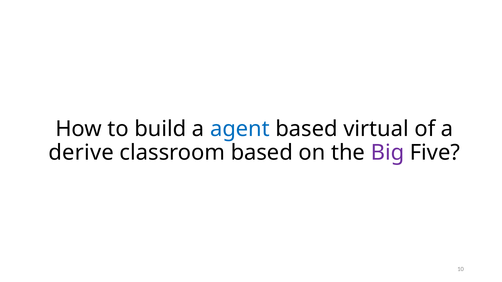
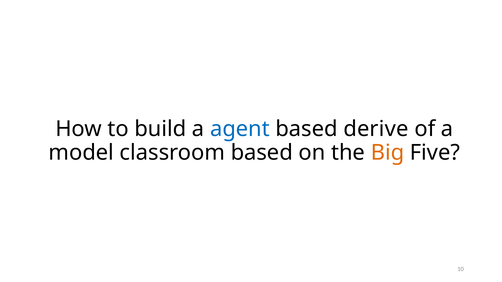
virtual: virtual -> derive
derive: derive -> model
Big colour: purple -> orange
